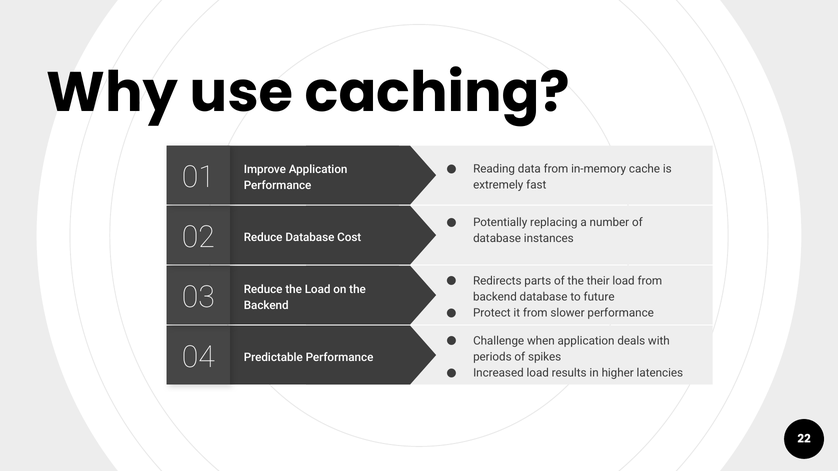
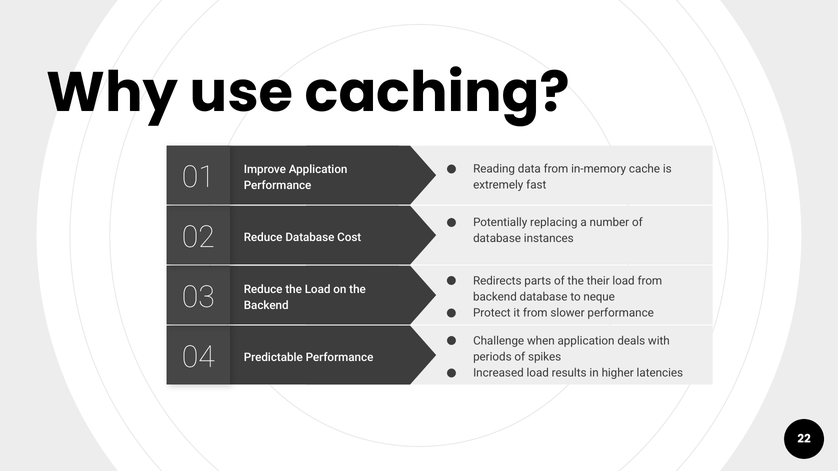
future: future -> neque
